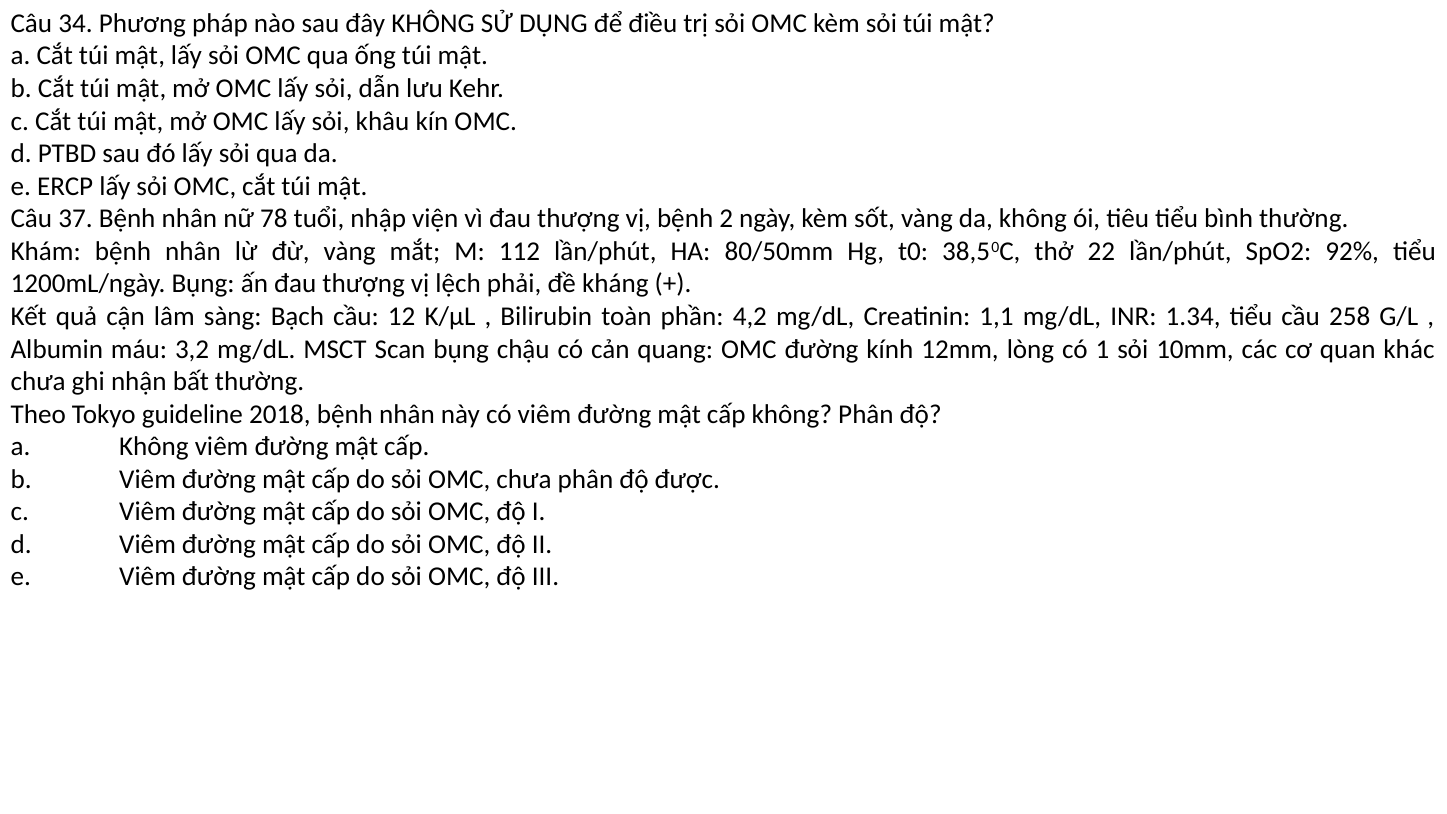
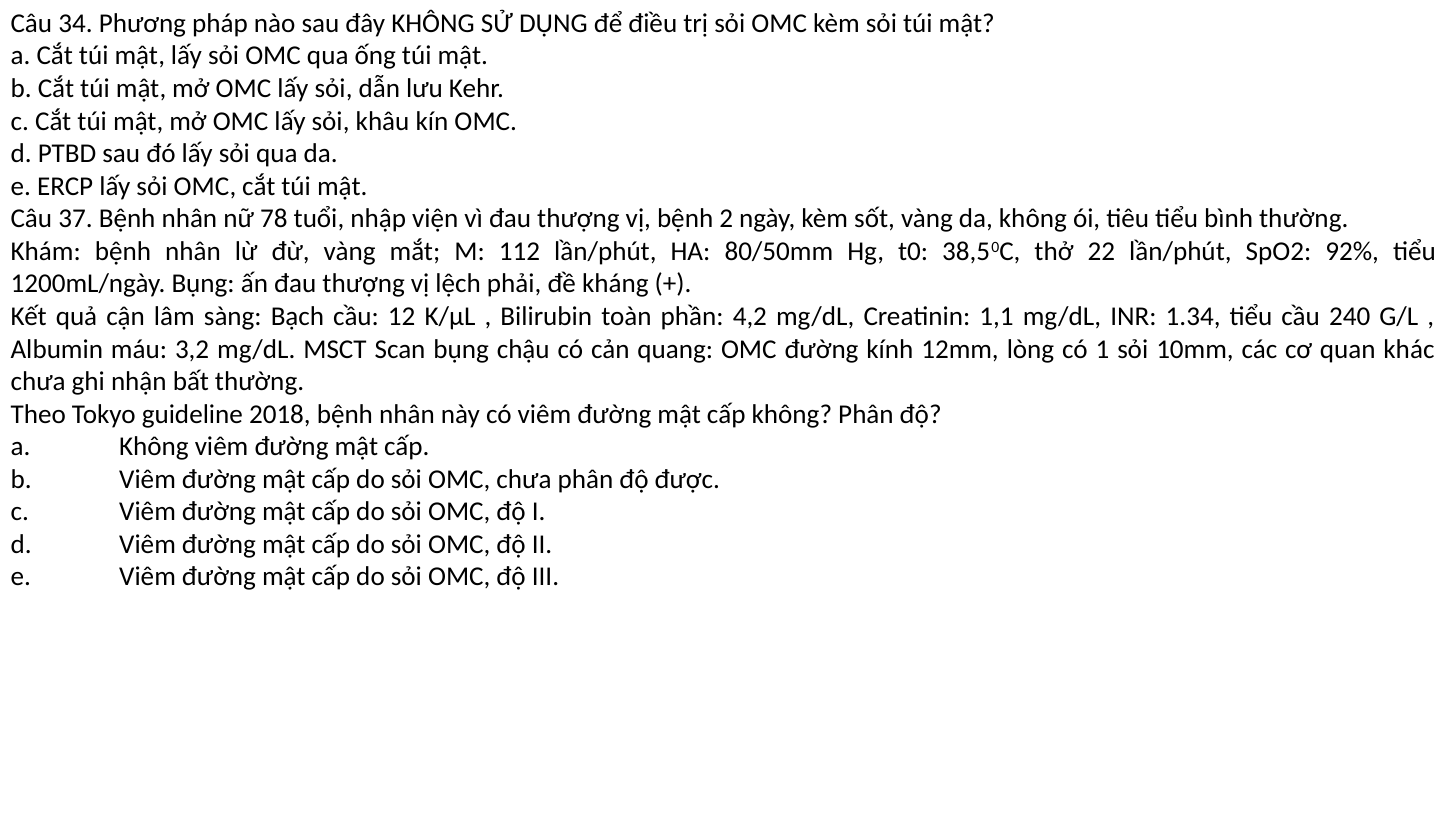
258: 258 -> 240
